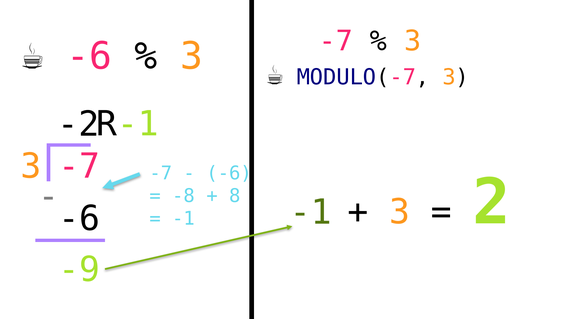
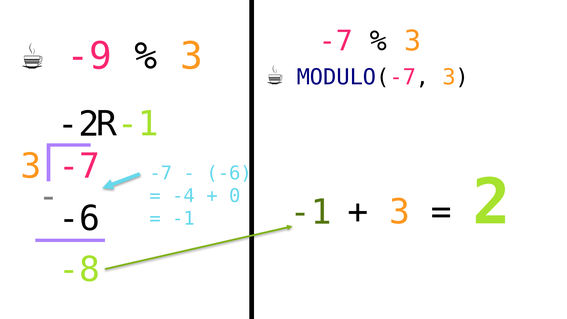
-6 at (89, 56): -6 -> -9
-8: -8 -> -4
8: 8 -> 0
-9: -9 -> -8
